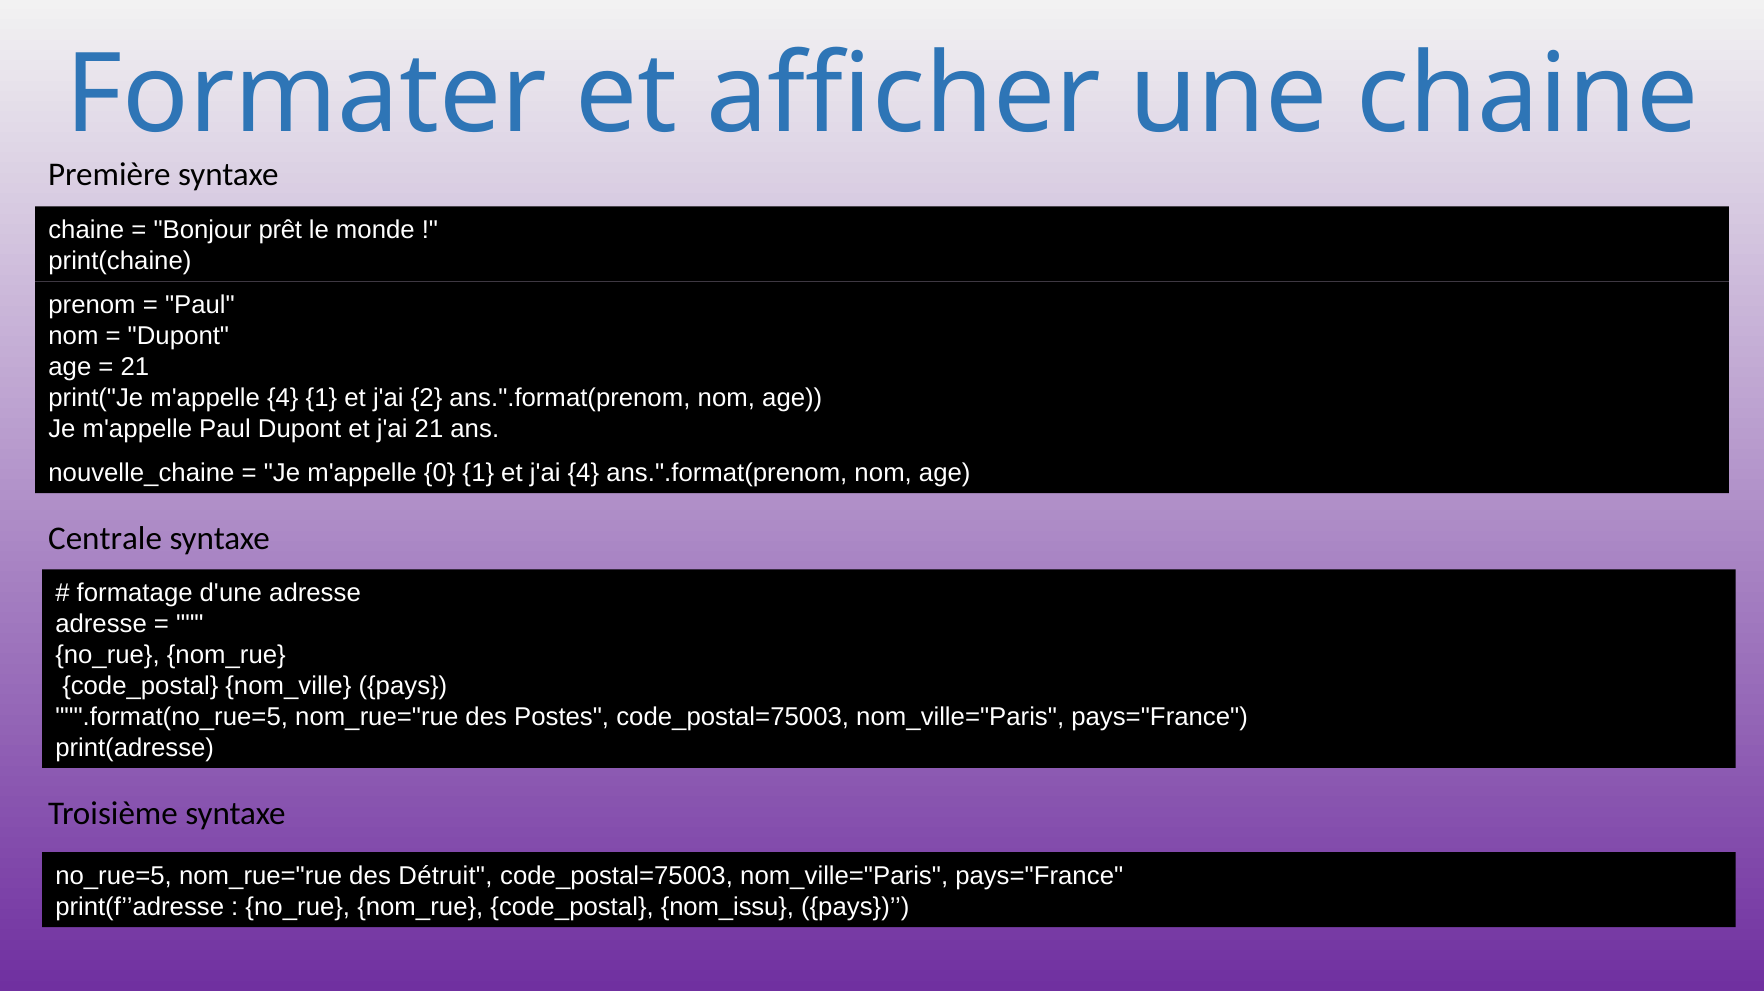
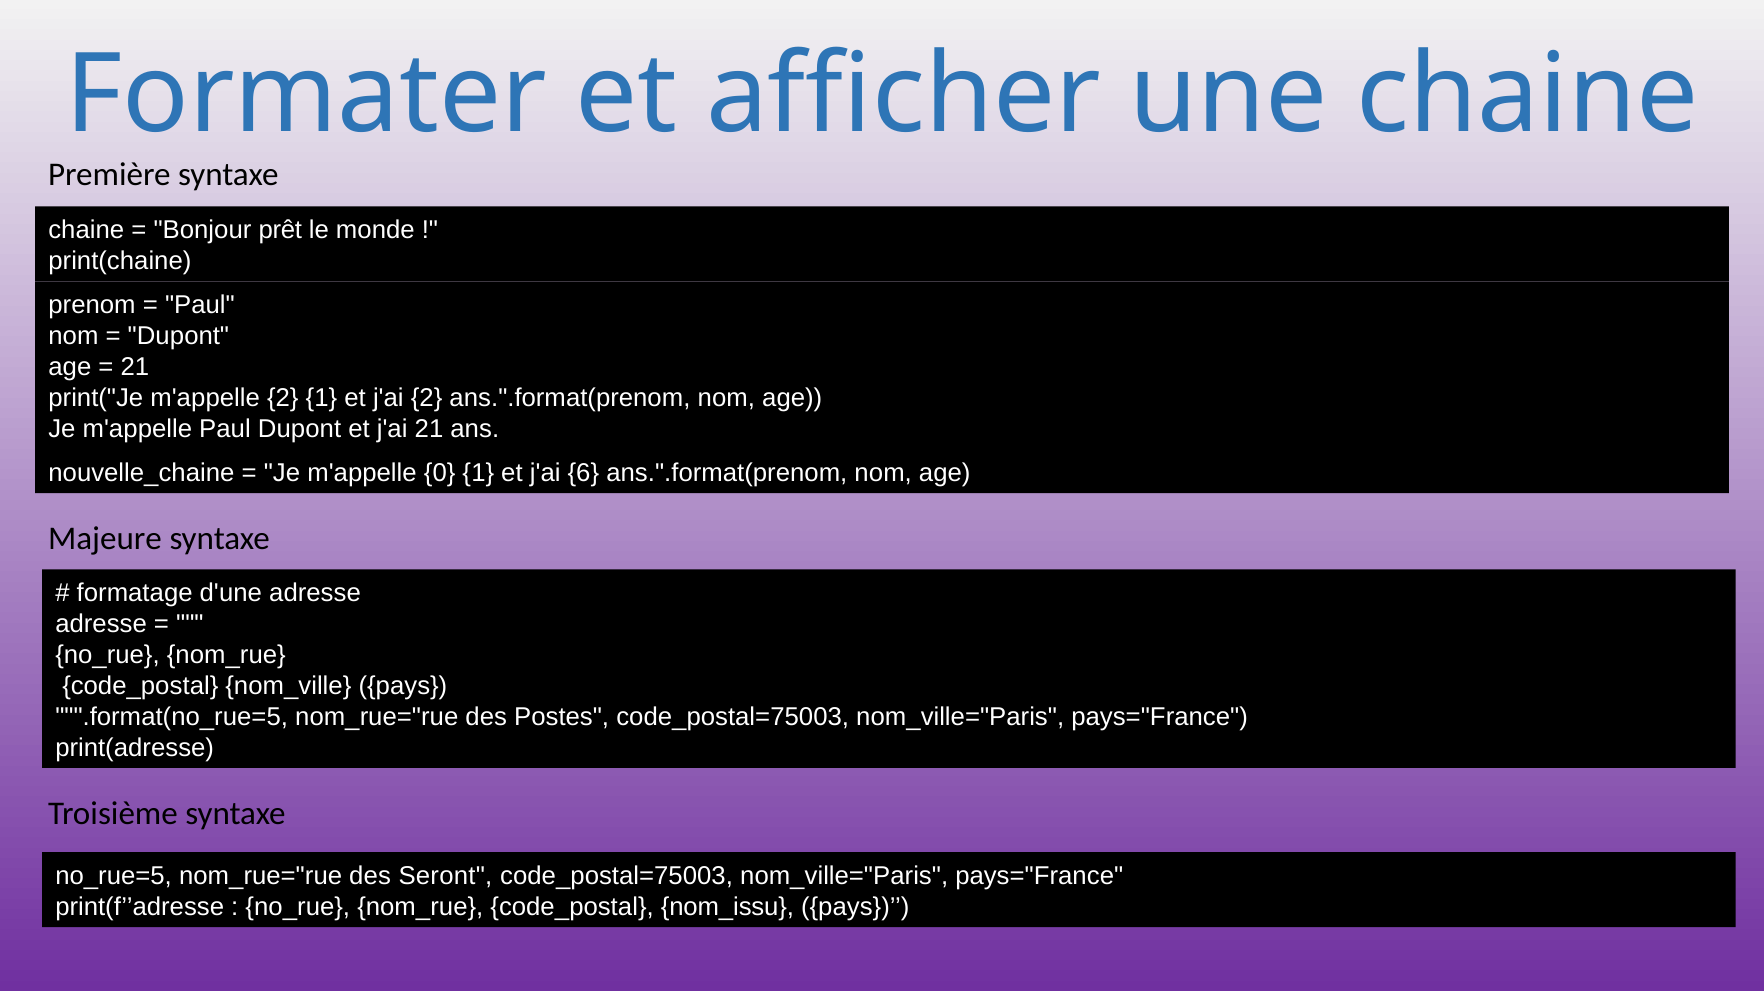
m'appelle 4: 4 -> 2
j'ai 4: 4 -> 6
Centrale: Centrale -> Majeure
Détruit: Détruit -> Seront
